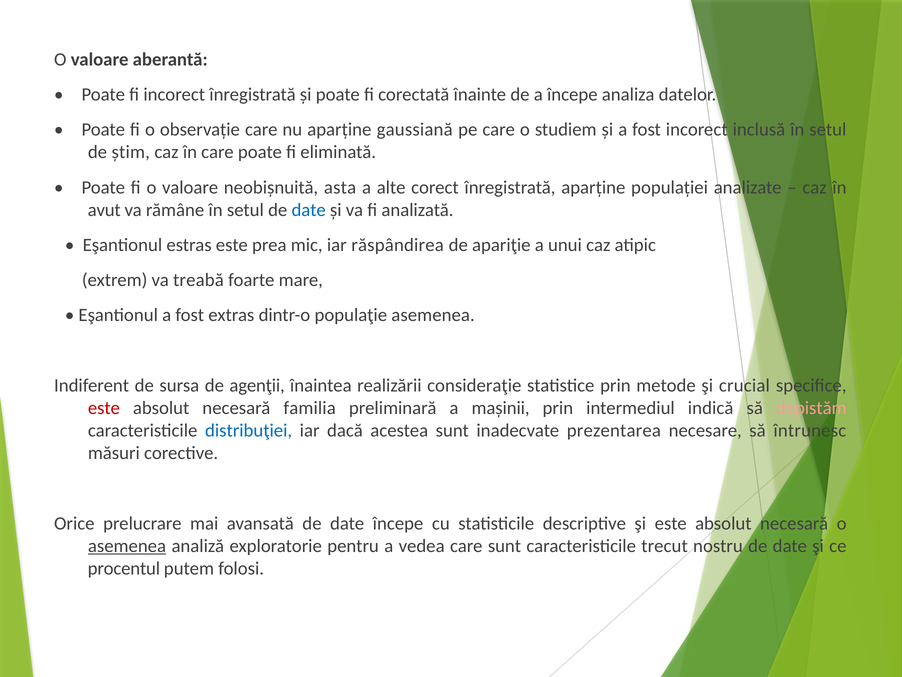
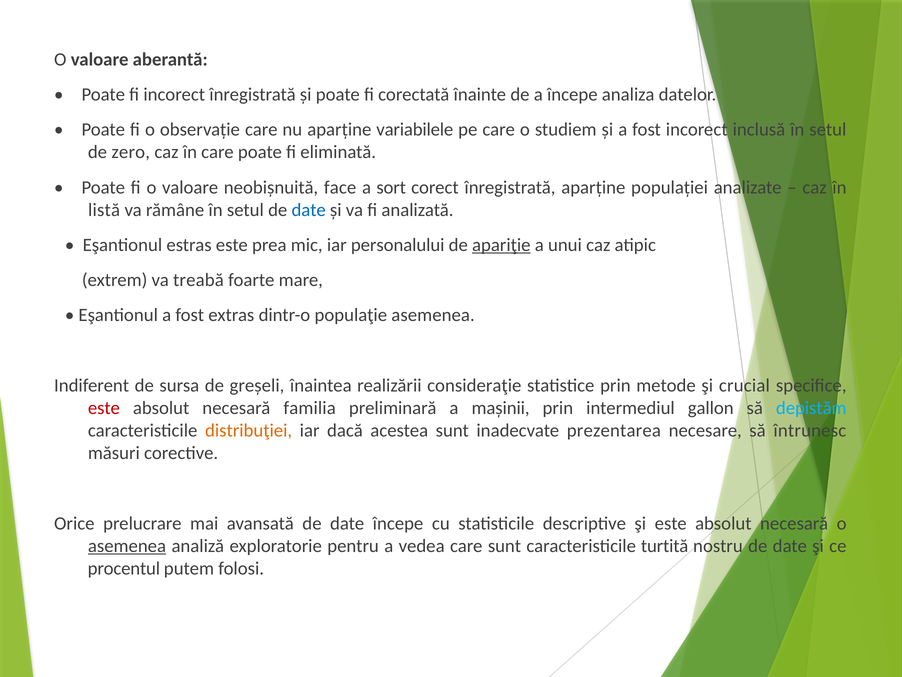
gaussiană: gaussiană -> variabilele
știm: știm -> zero
asta: asta -> face
alte: alte -> sort
avut: avut -> listă
răspândirea: răspândirea -> personalului
apariţie underline: none -> present
agenţii: agenţii -> greșeli
indică: indică -> gallon
depistăm colour: pink -> light blue
distribuţiei colour: blue -> orange
trecut: trecut -> turtită
